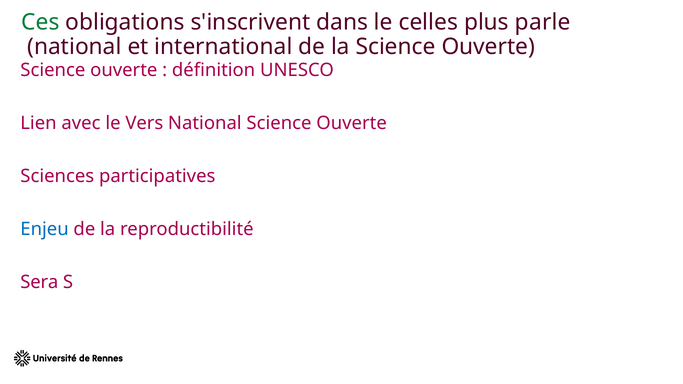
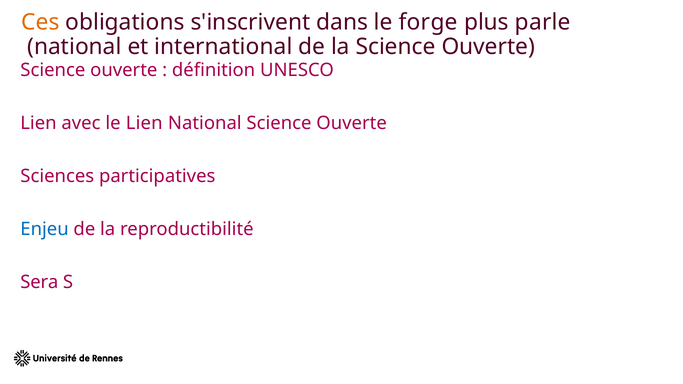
Ces colour: green -> orange
celles: celles -> forge
le Vers: Vers -> Lien
